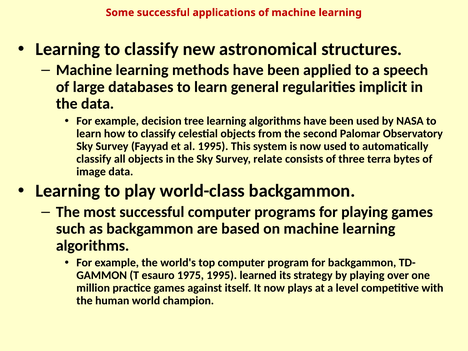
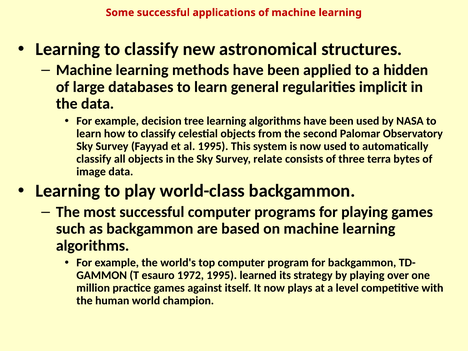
speech: speech -> hidden
1975: 1975 -> 1972
